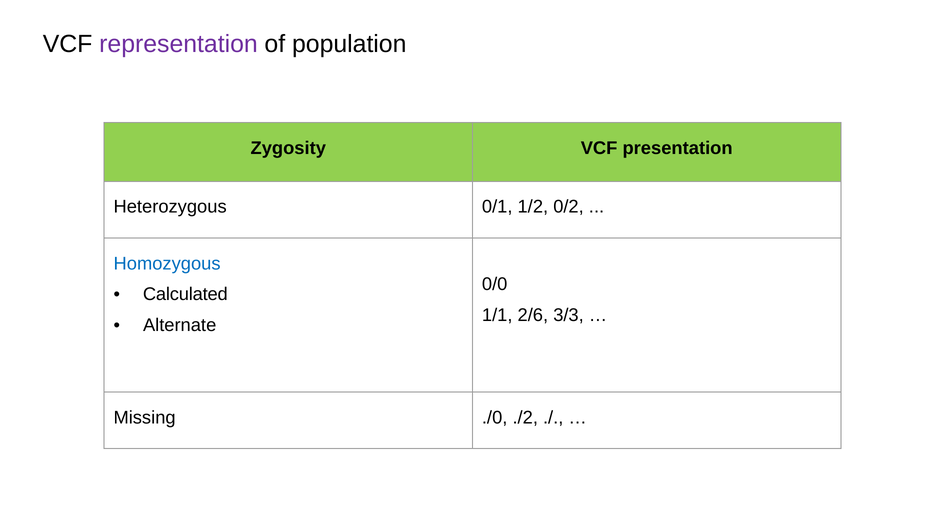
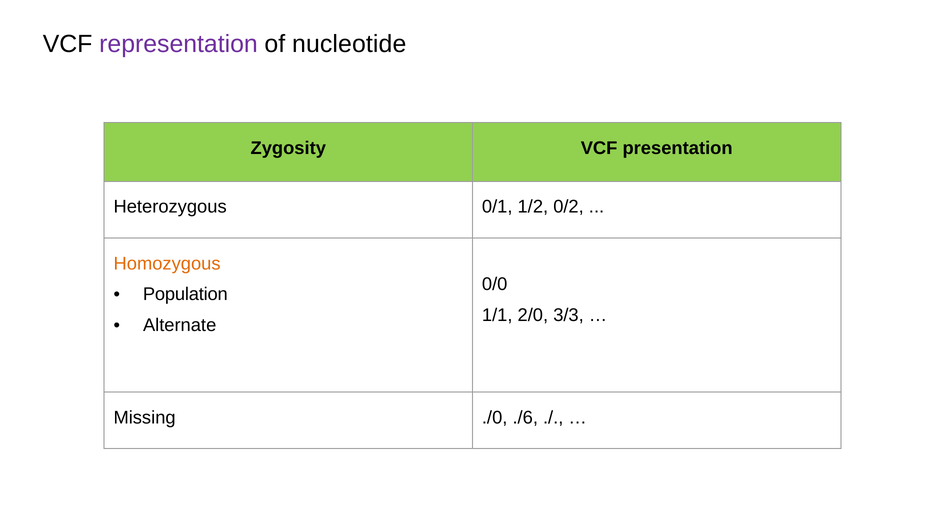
population: population -> nucleotide
Homozygous colour: blue -> orange
Calculated: Calculated -> Population
2/6: 2/6 -> 2/0
./2: ./2 -> ./6
